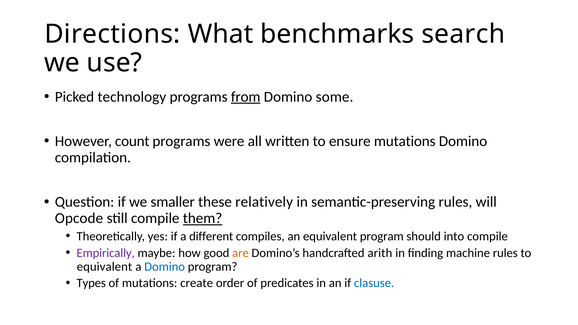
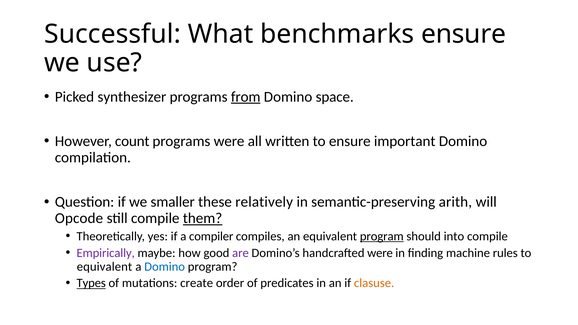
Directions: Directions -> Successful
benchmarks search: search -> ensure
technology: technology -> synthesizer
some: some -> space
ensure mutations: mutations -> important
semantic-preserving rules: rules -> arith
different: different -> compiler
program at (382, 236) underline: none -> present
are colour: orange -> purple
handcrafted arith: arith -> were
Types underline: none -> present
clasuse colour: blue -> orange
